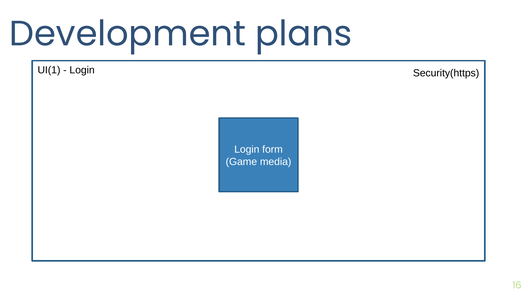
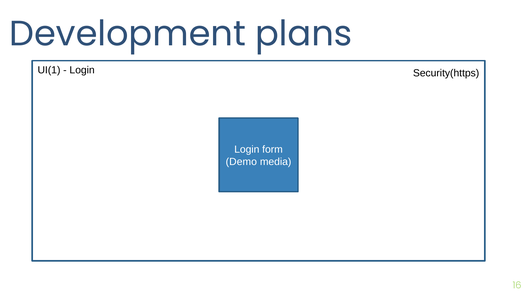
Game: Game -> Demo
